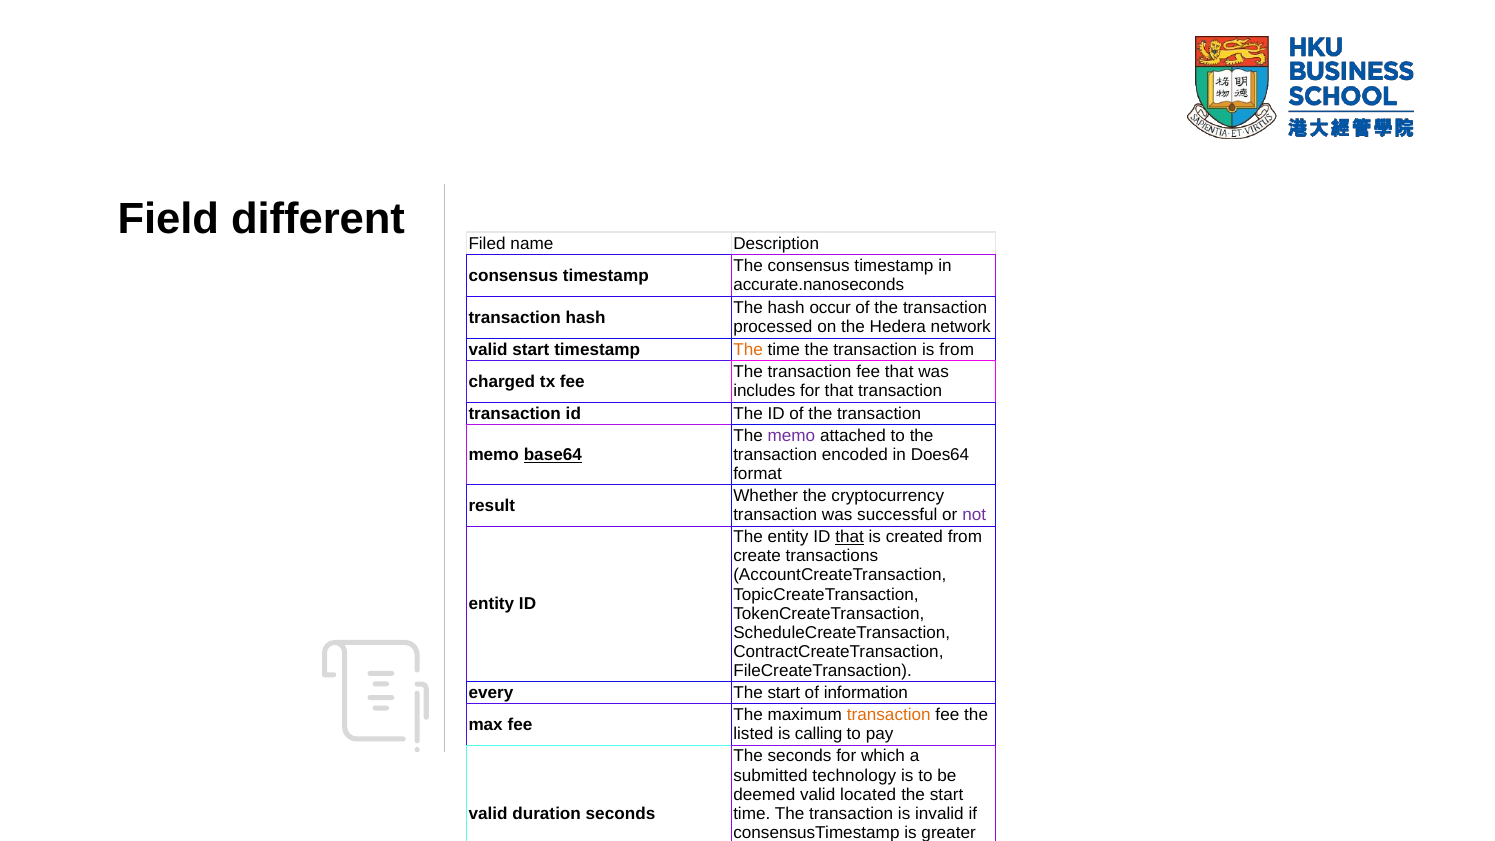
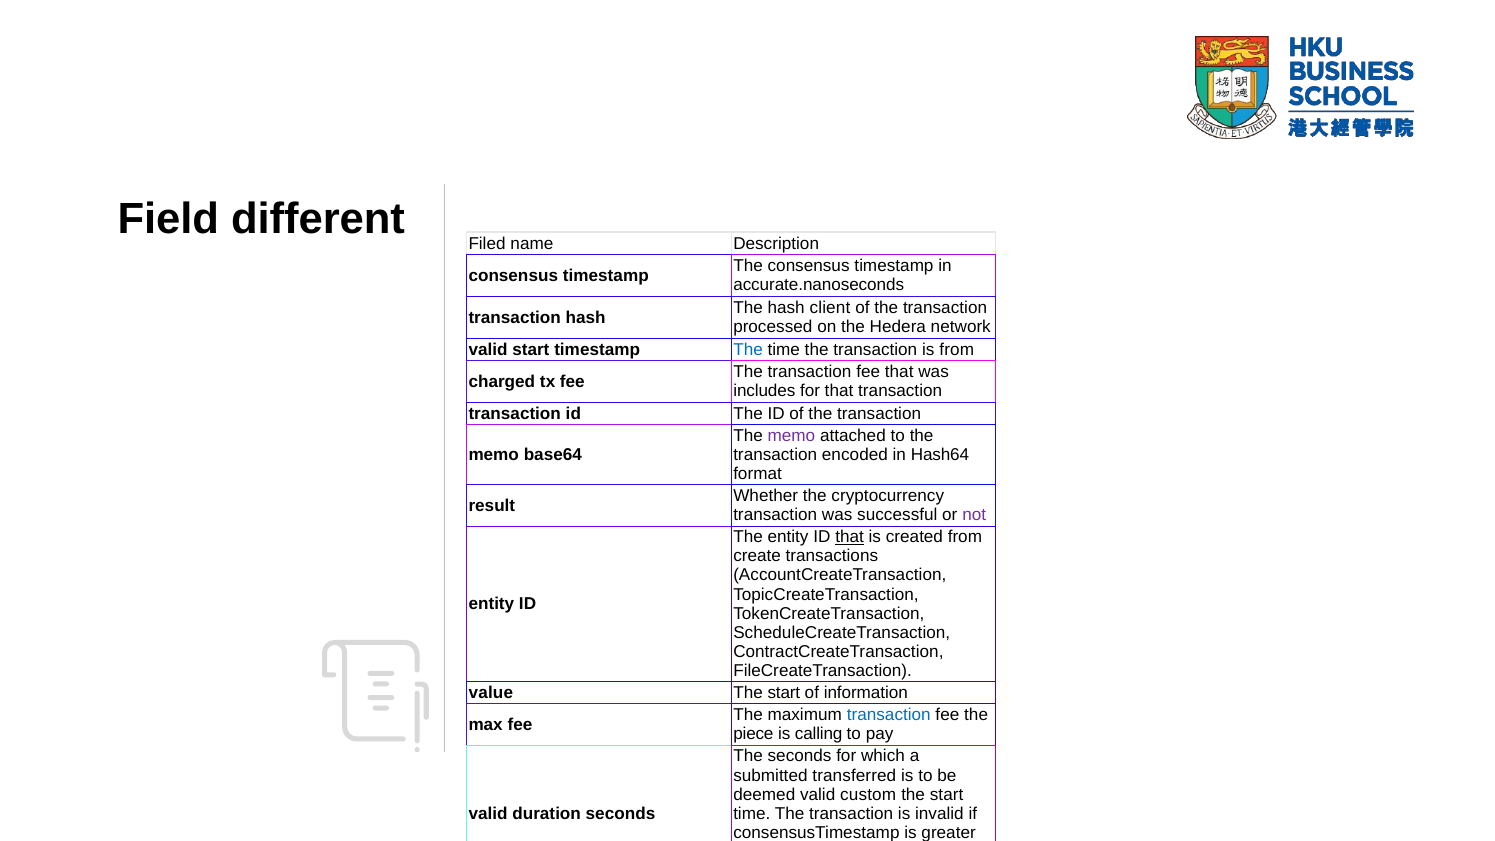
hash occur: occur -> client
The at (748, 350) colour: orange -> blue
base64 underline: present -> none
Does64: Does64 -> Hash64
every: every -> value
transaction at (889, 715) colour: orange -> blue
listed at (753, 734): listed -> piece
submitted technology: technology -> transferred
valid located: located -> custom
